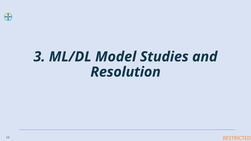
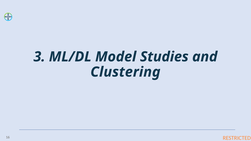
Resolution: Resolution -> Clustering
